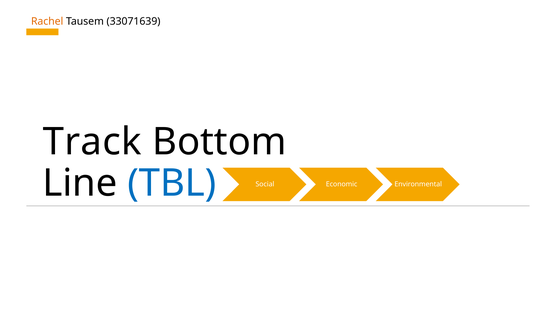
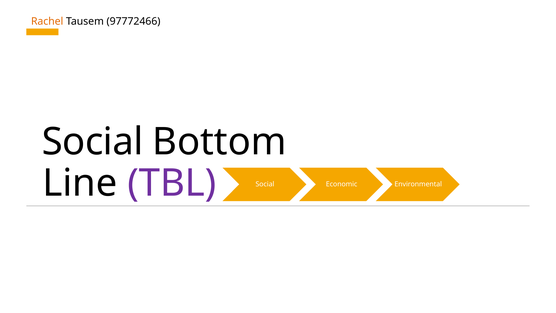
33071639: 33071639 -> 97772466
Track at (92, 142): Track -> Social
TBL colour: blue -> purple
